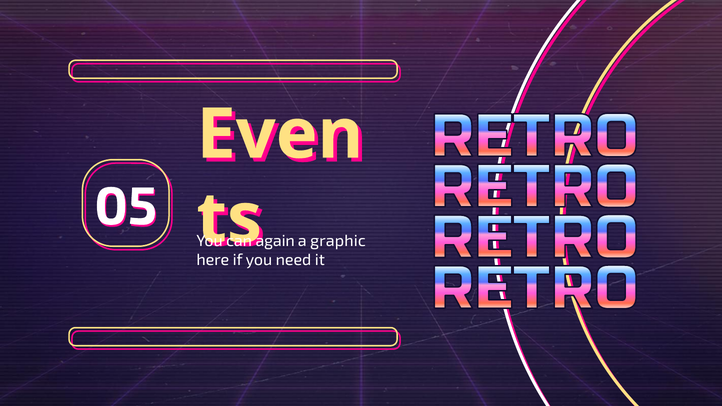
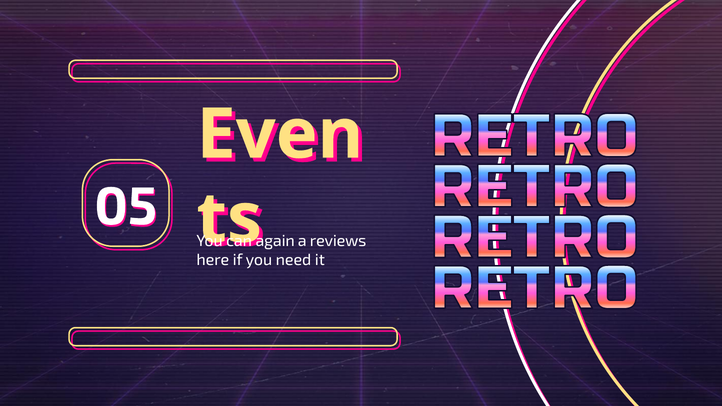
graphic: graphic -> reviews
